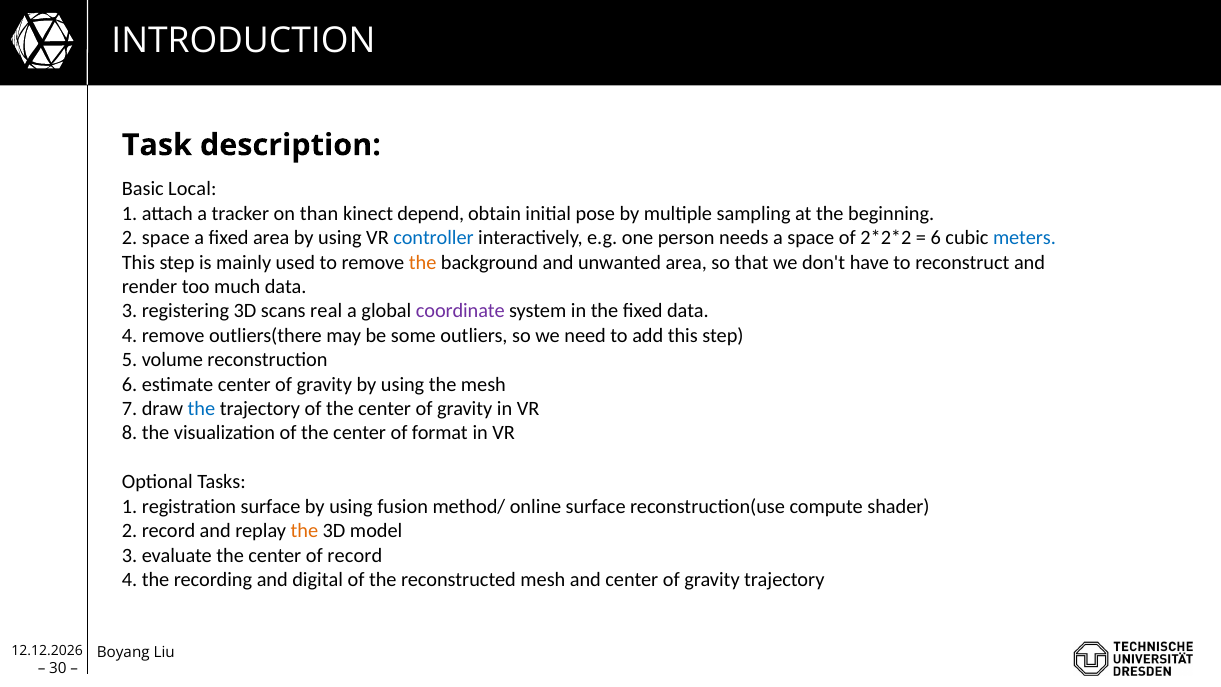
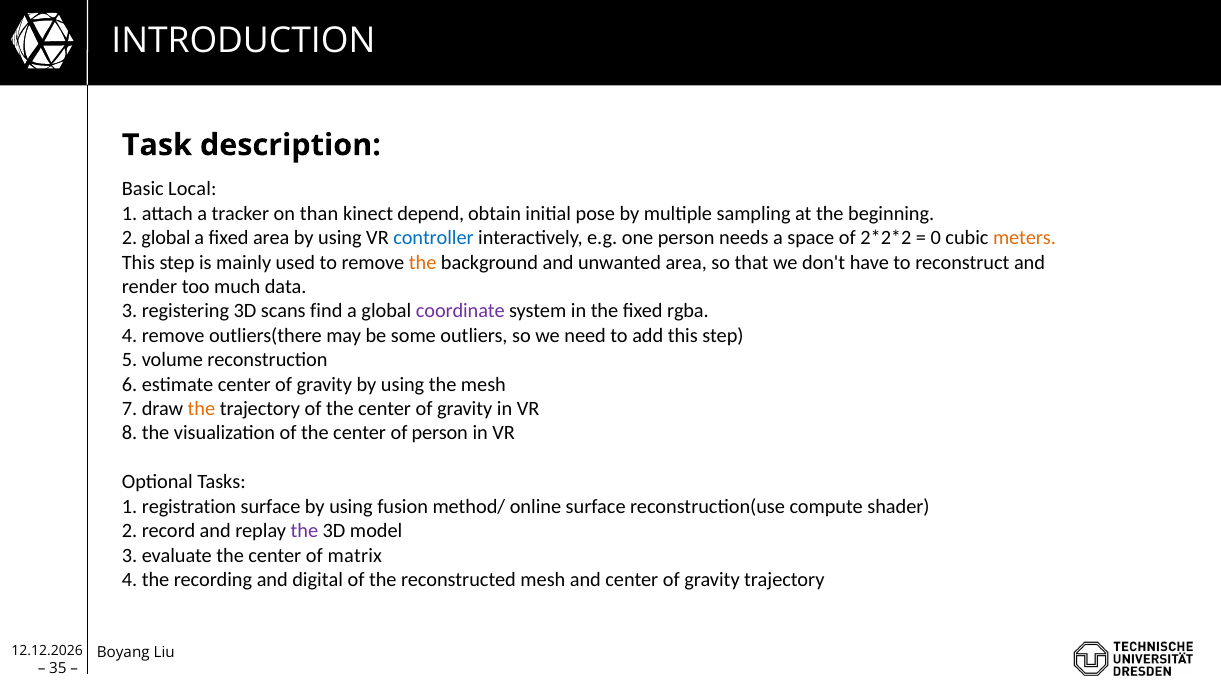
2 space: space -> global
6 at (936, 238): 6 -> 0
meters colour: blue -> orange
real: real -> find
fixed data: data -> rgba
the at (201, 409) colour: blue -> orange
of format: format -> person
the at (304, 531) colour: orange -> purple
of record: record -> matrix
30: 30 -> 35
